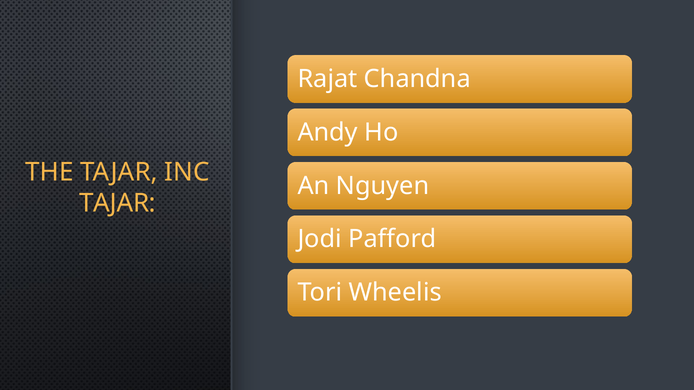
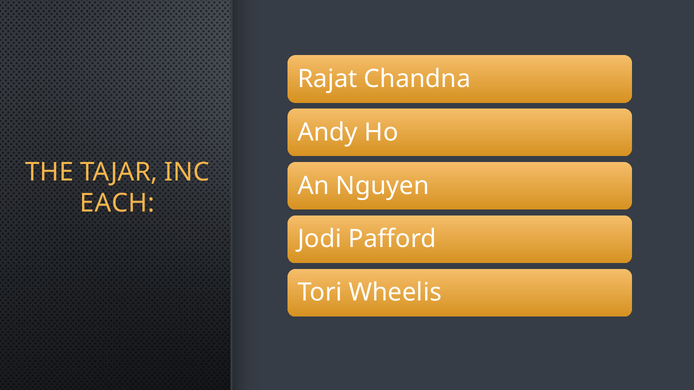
TAJAR at (118, 203): TAJAR -> EACH
